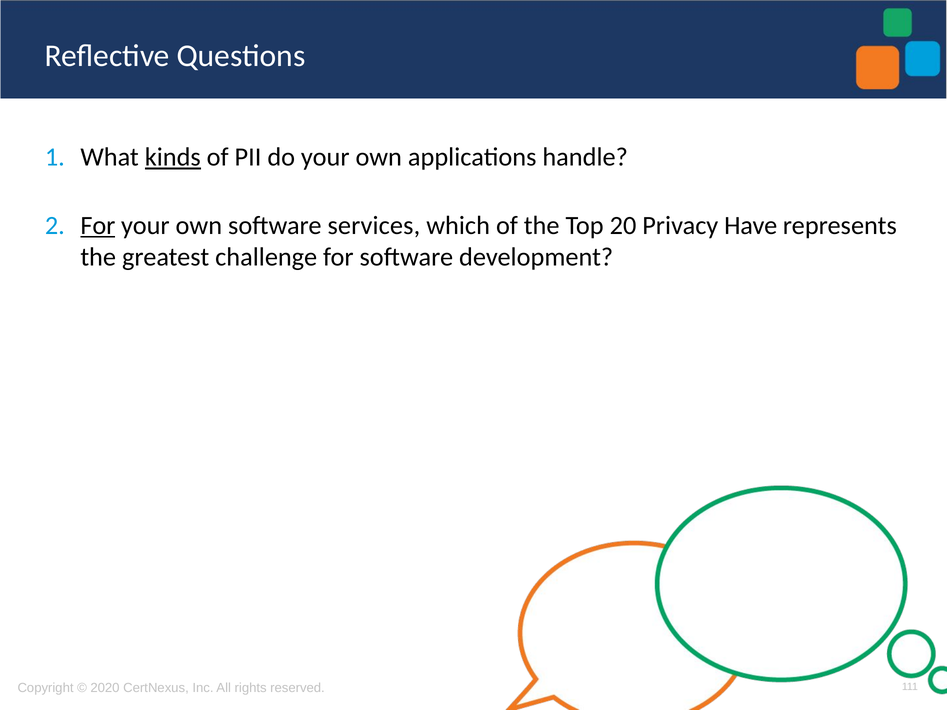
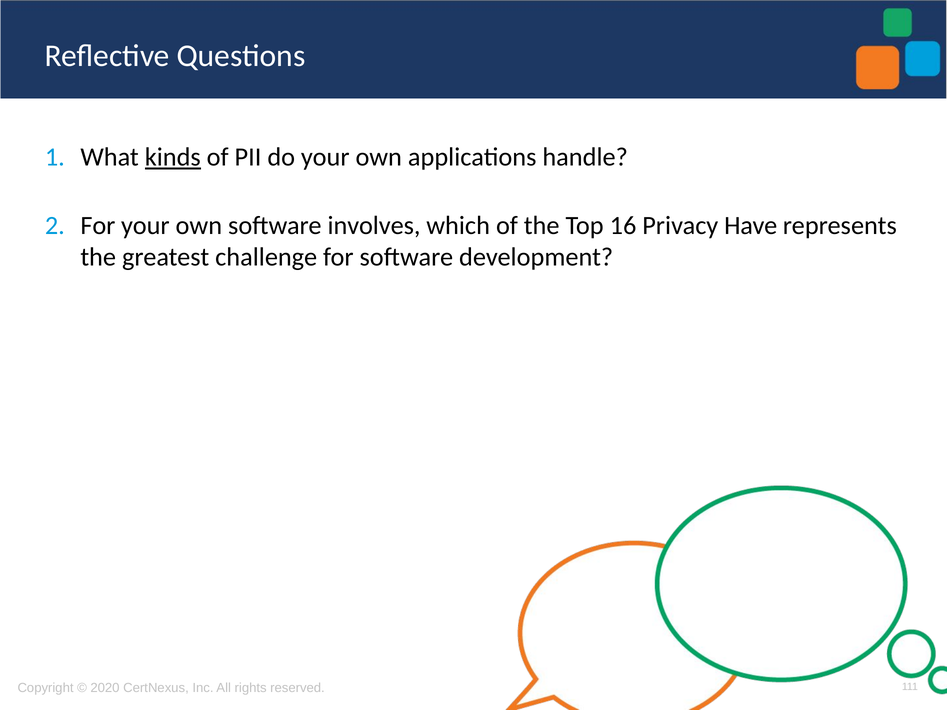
For at (98, 226) underline: present -> none
services: services -> involves
20: 20 -> 16
